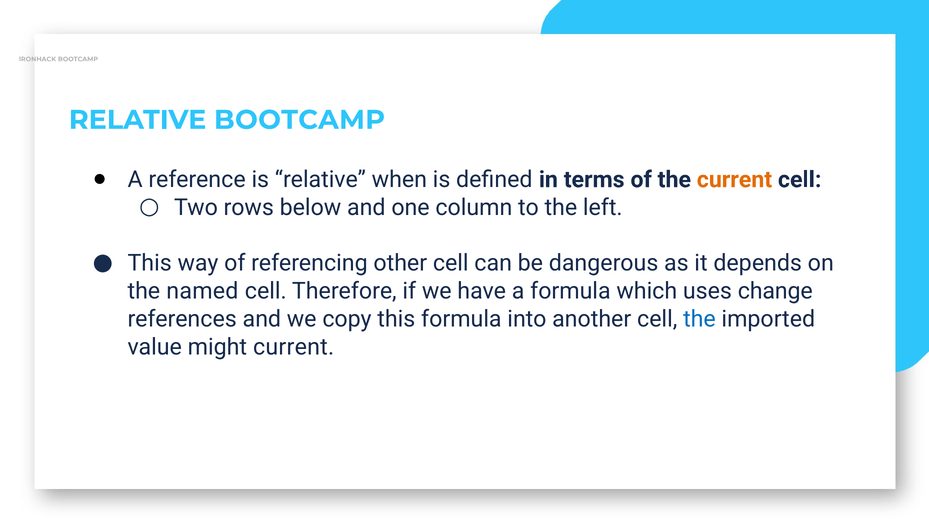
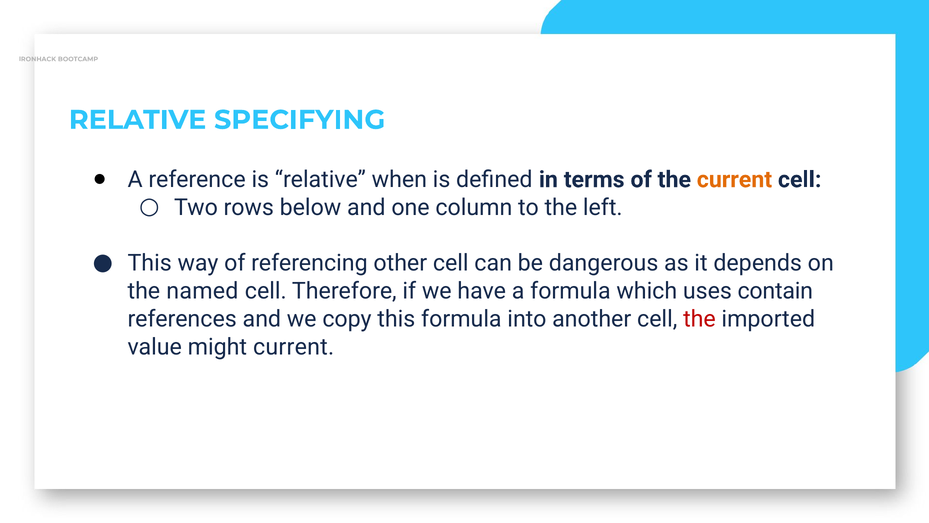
RELATIVE BOOTCAMP: BOOTCAMP -> SPECIFYING
change: change -> contain
the at (699, 319) colour: blue -> red
